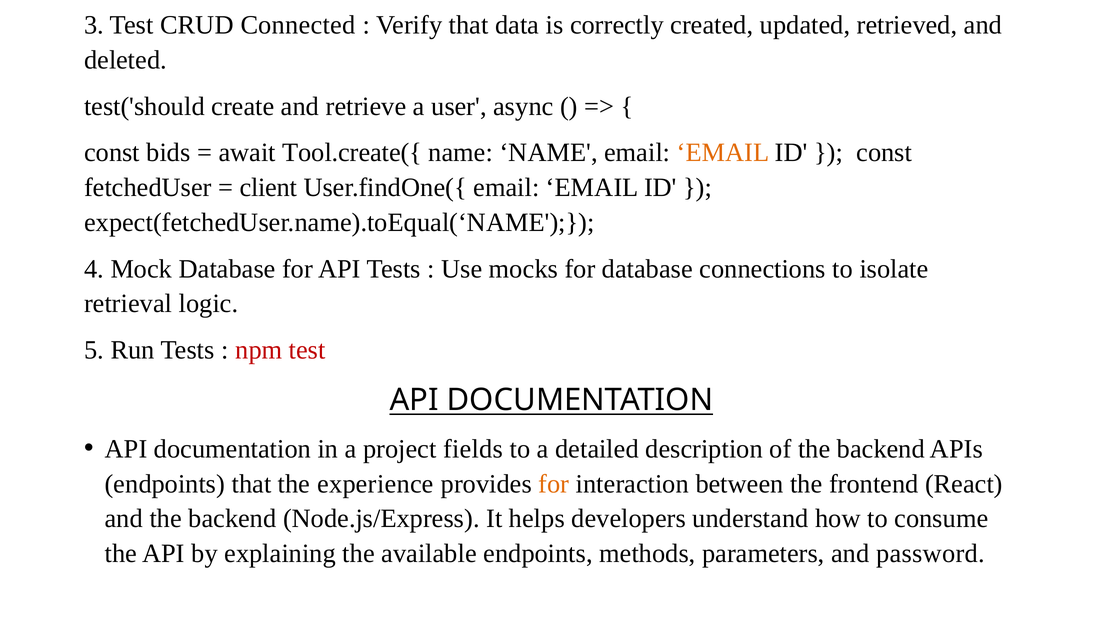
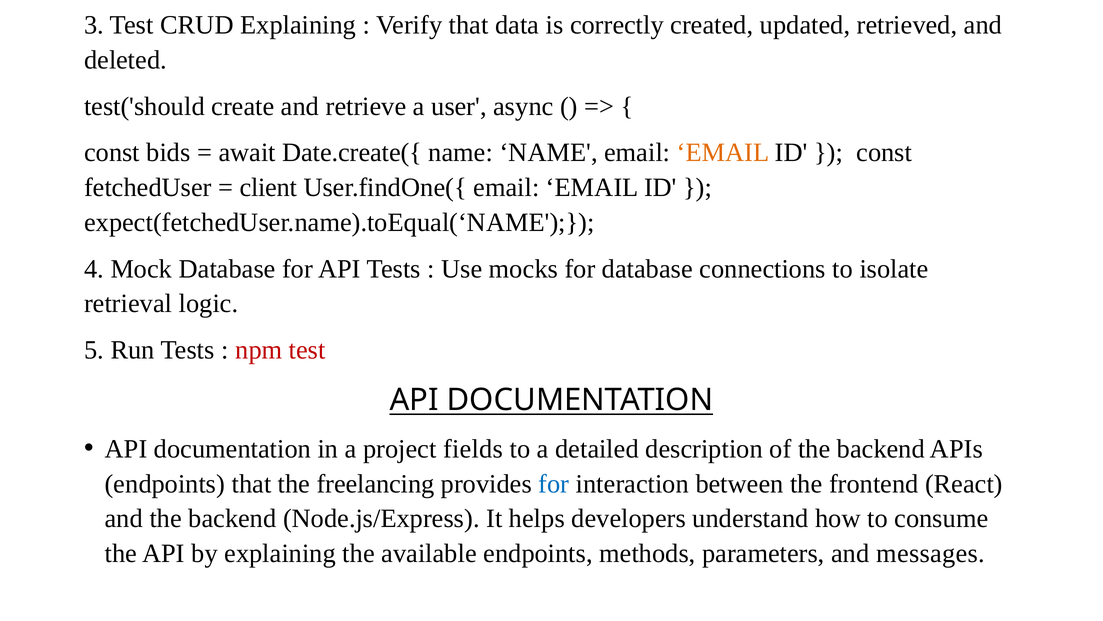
CRUD Connected: Connected -> Explaining
Tool.create({: Tool.create({ -> Date.create({
experience: experience -> freelancing
for at (554, 483) colour: orange -> blue
password: password -> messages
